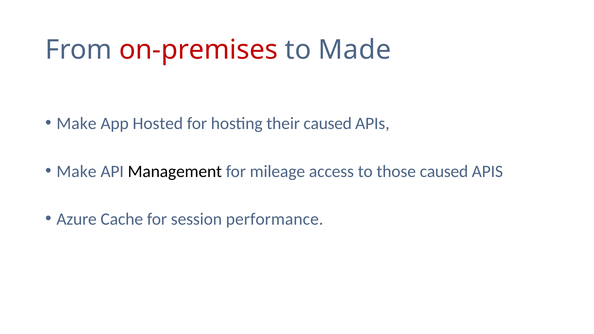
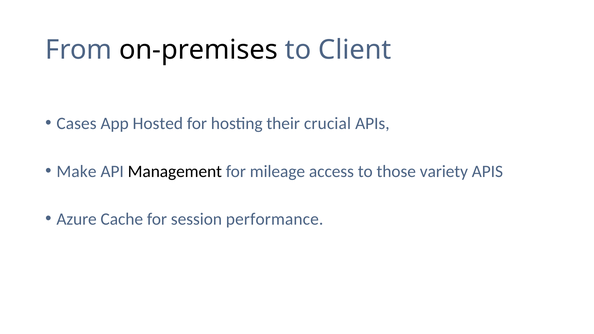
on-premises colour: red -> black
Made: Made -> Client
Make at (76, 124): Make -> Cases
their caused: caused -> crucial
those caused: caused -> variety
